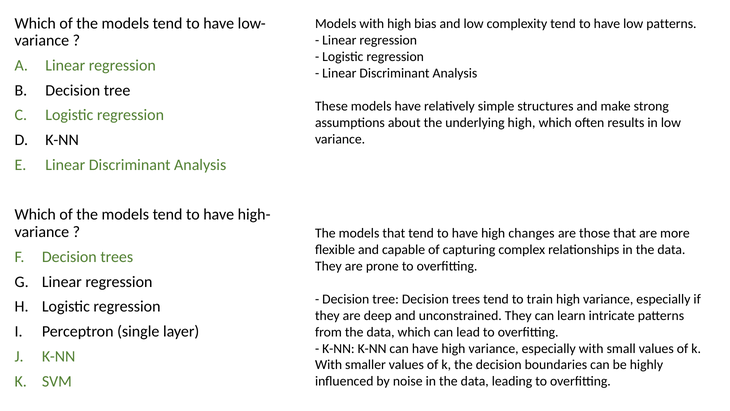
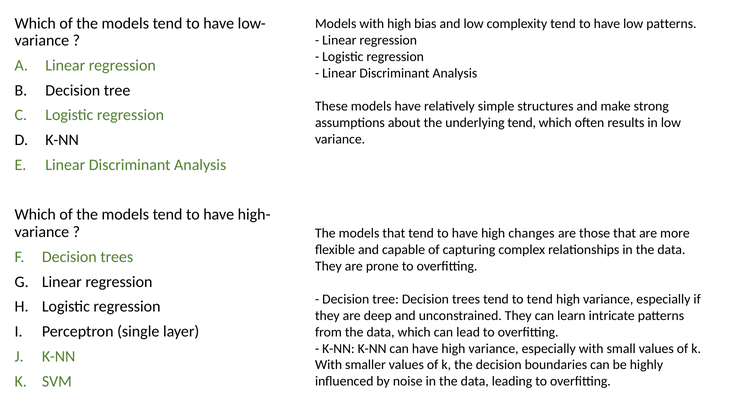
underlying high: high -> tend
to train: train -> tend
